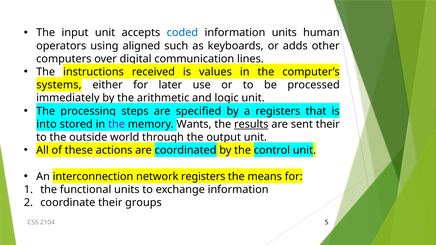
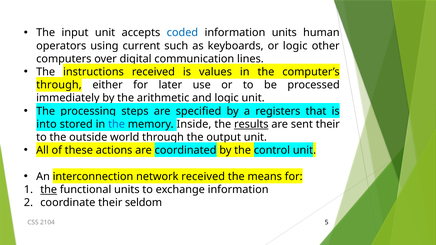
aligned: aligned -> current
or adds: adds -> logic
systems at (59, 85): systems -> through
the at (117, 124) colour: purple -> blue
Wants: Wants -> Inside
network registers: registers -> received
the at (49, 190) underline: none -> present
groups: groups -> seldom
